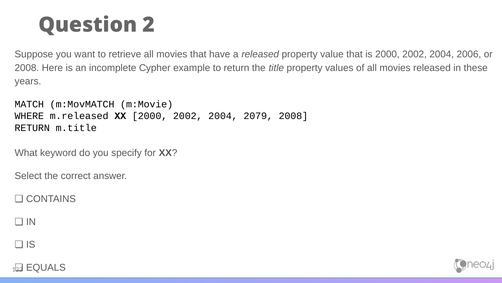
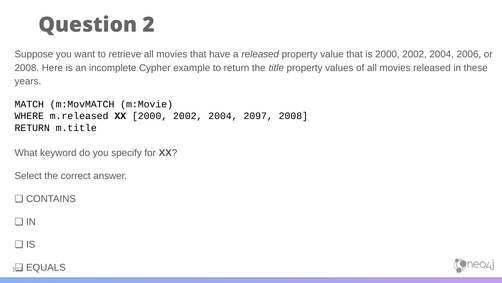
2079: 2079 -> 2097
